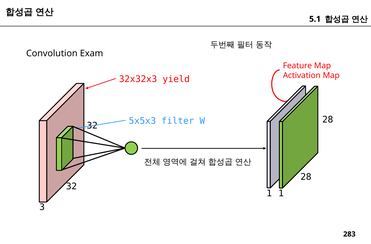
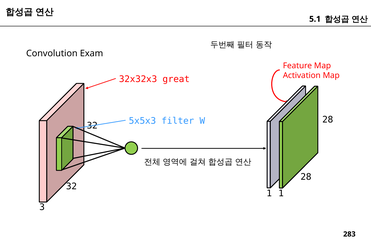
yield: yield -> great
